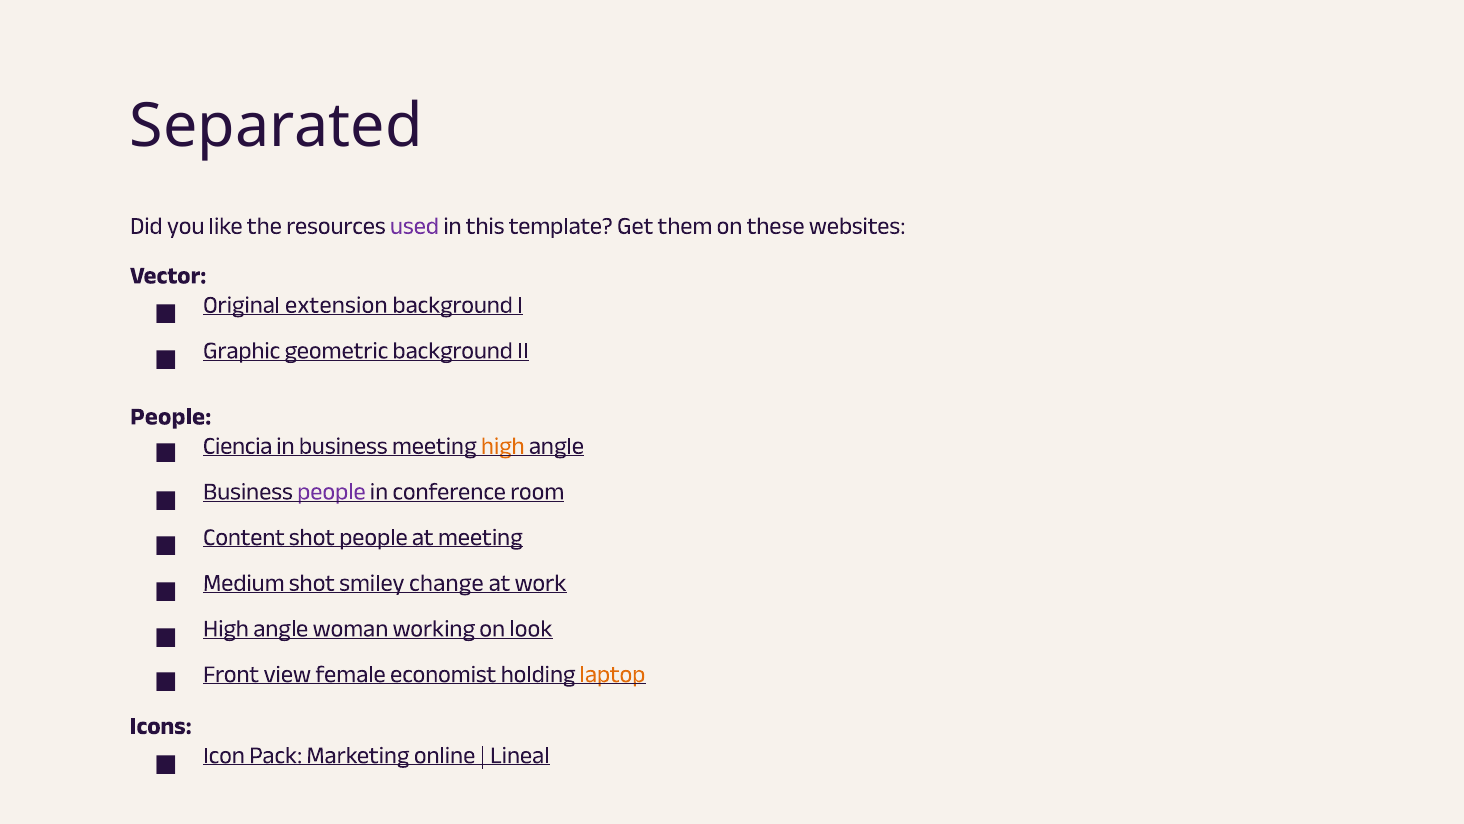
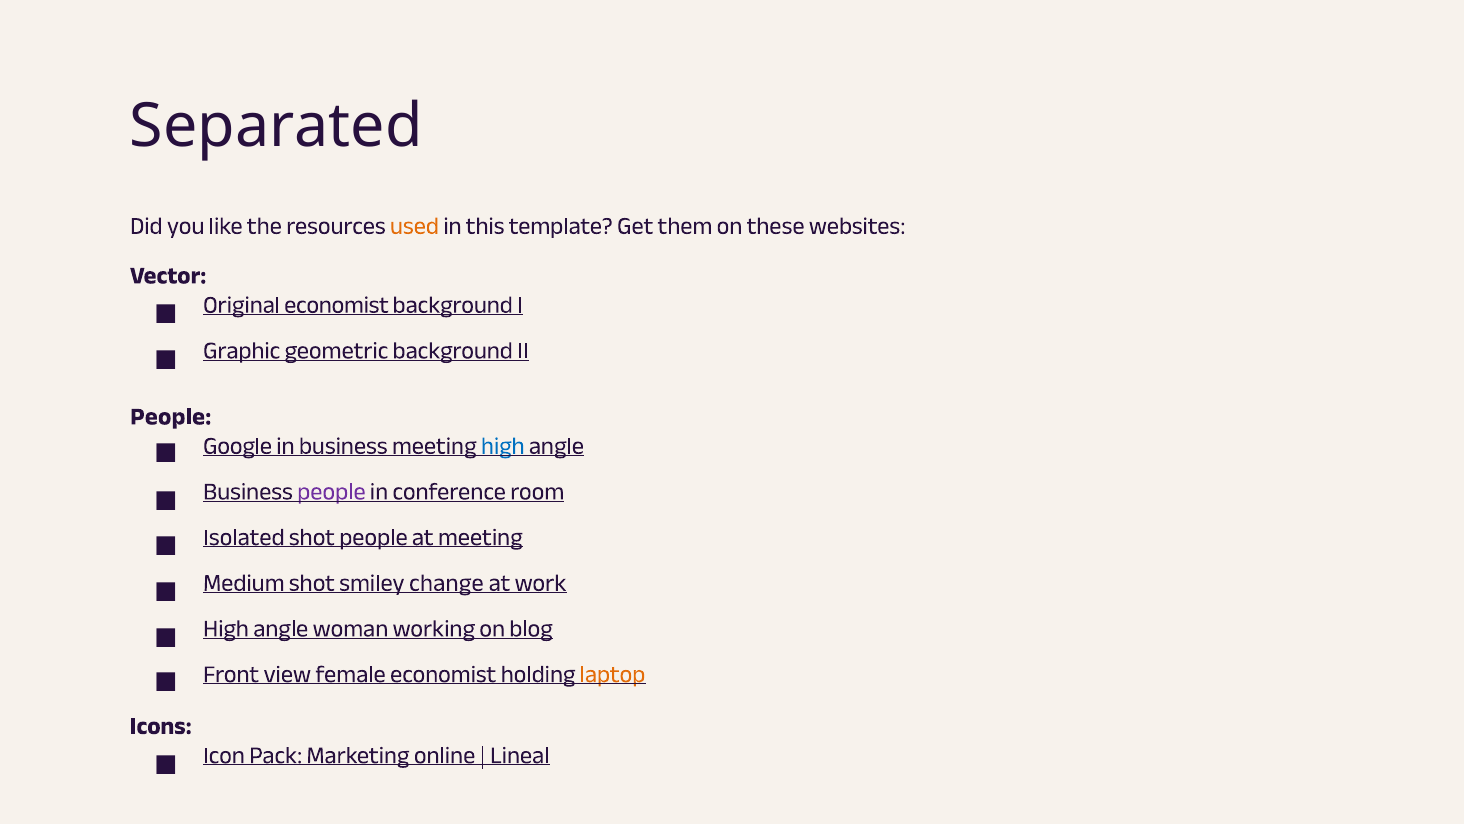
used colour: purple -> orange
Original extension: extension -> economist
Ciencia: Ciencia -> Google
high at (503, 445) colour: orange -> blue
Content: Content -> Isolated
look: look -> blog
